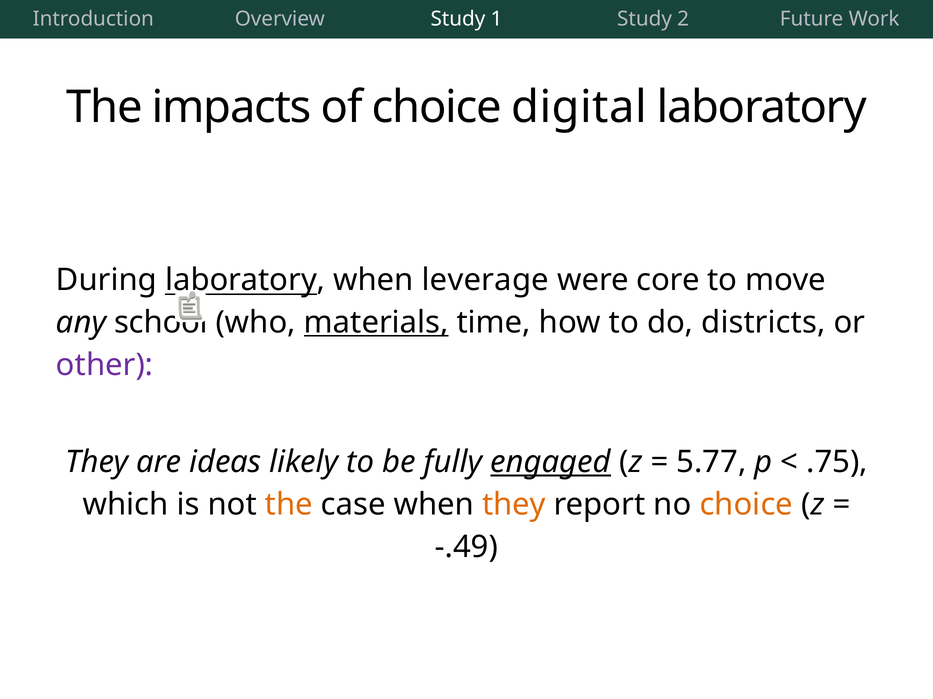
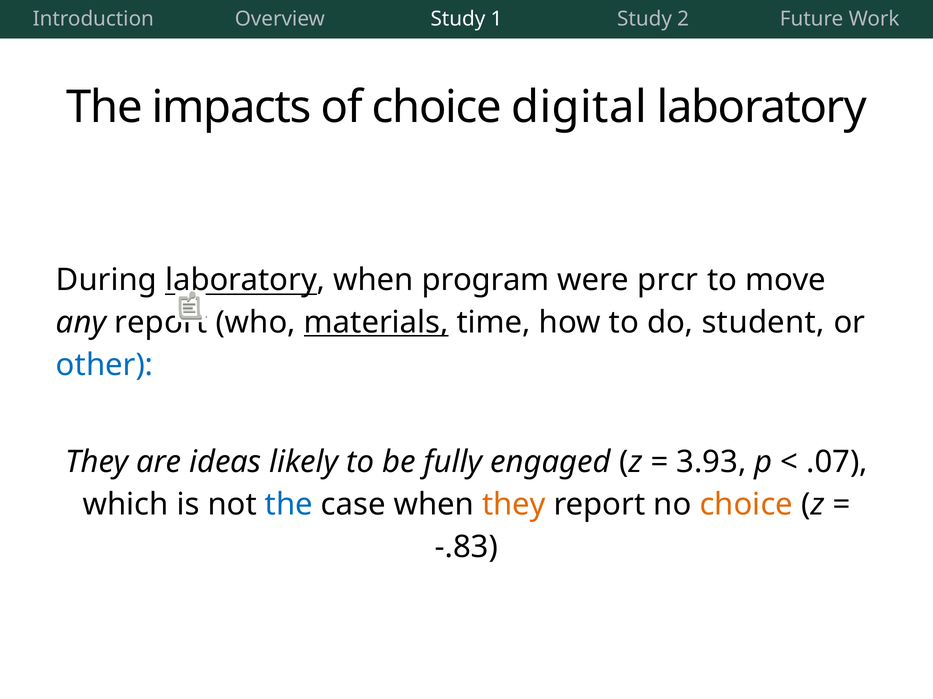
leverage: leverage -> program
core: core -> prcr
any school: school -> report
districts: districts -> student
other colour: purple -> blue
engaged underline: present -> none
5.77: 5.77 -> 3.93
.75: .75 -> .07
the at (289, 505) colour: orange -> blue
-.49: -.49 -> -.83
